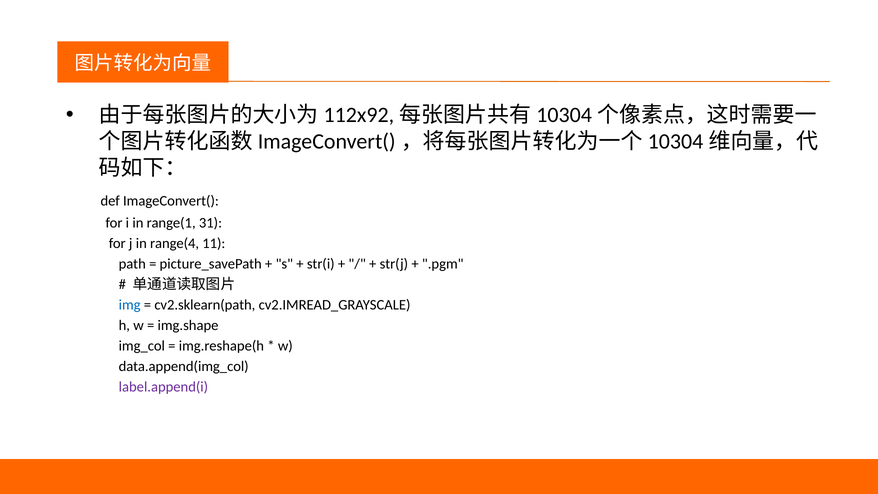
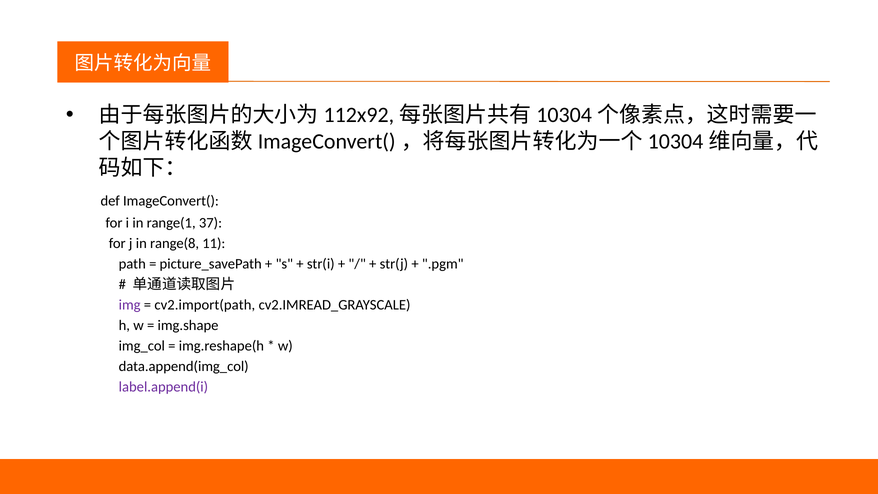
31: 31 -> 37
range(4: range(4 -> range(8
img colour: blue -> purple
cv2.sklearn(path: cv2.sklearn(path -> cv2.import(path
